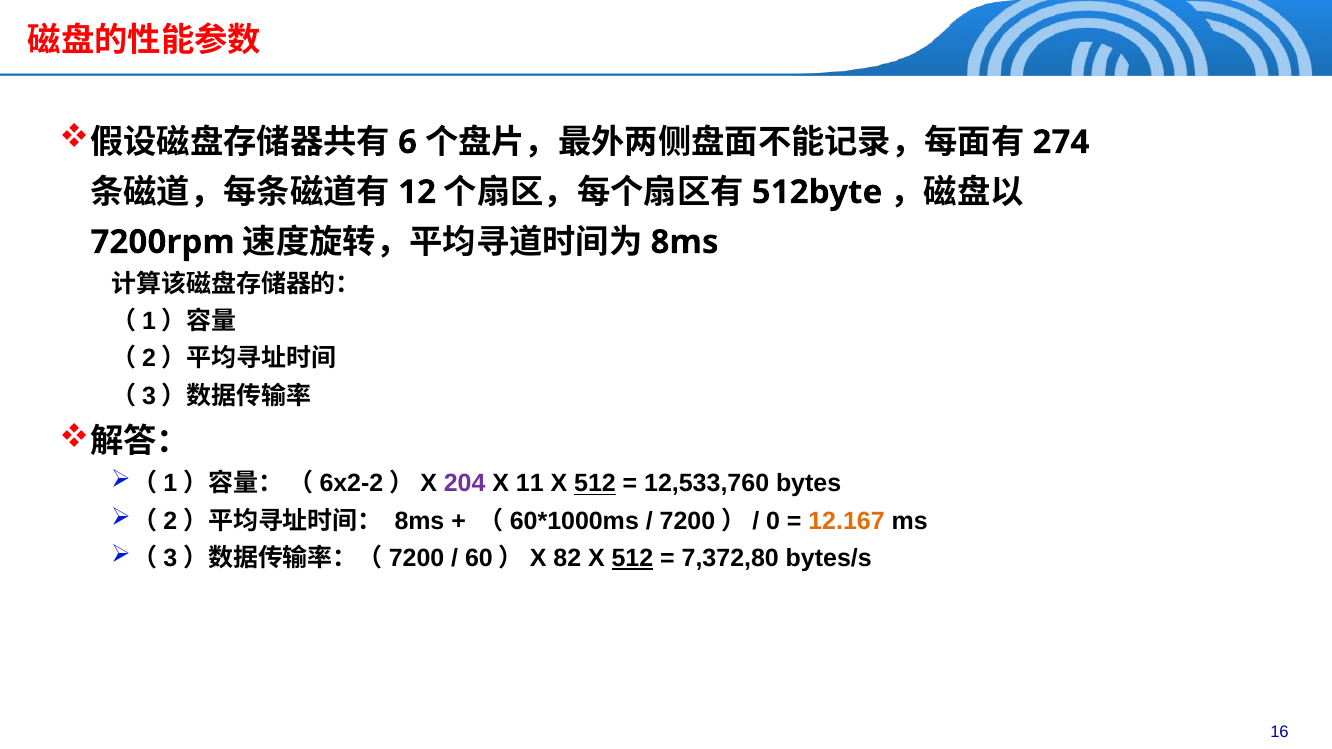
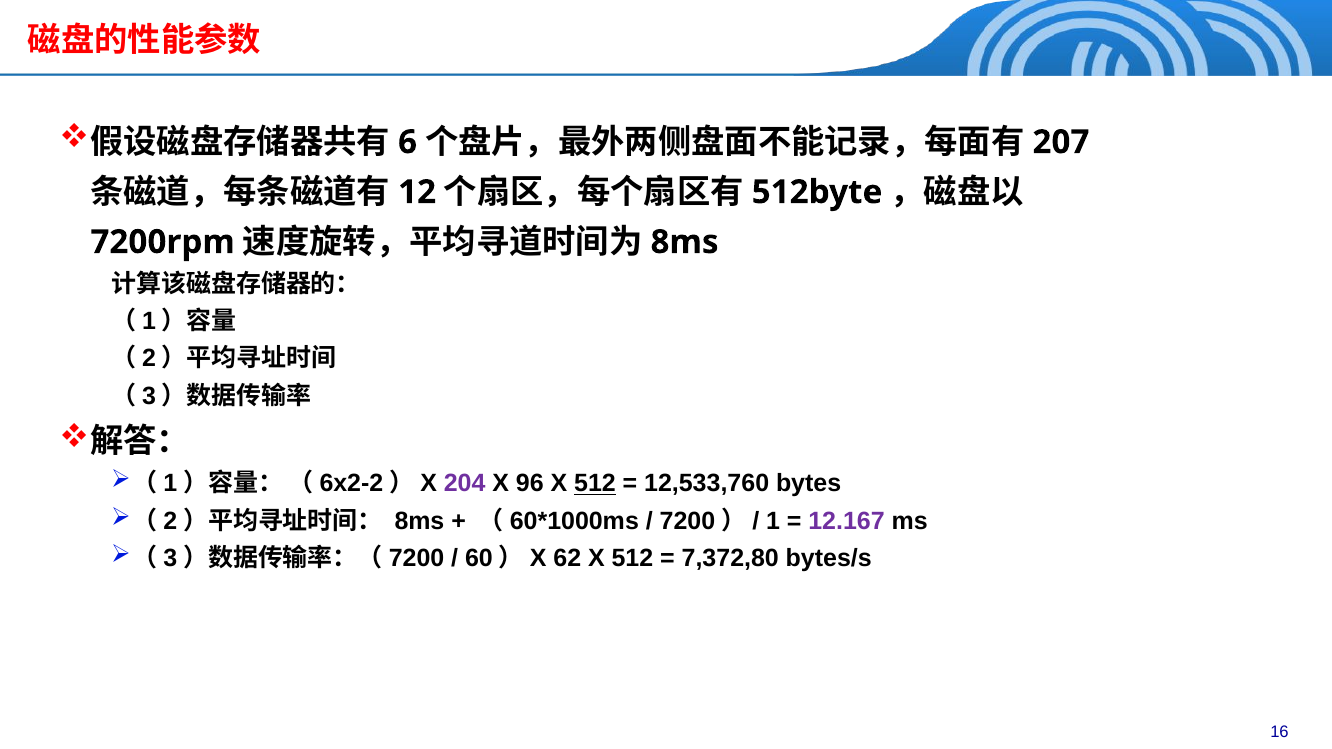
274: 274 -> 207
11: 11 -> 96
0: 0 -> 1
12.167 colour: orange -> purple
82: 82 -> 62
512 at (632, 559) underline: present -> none
